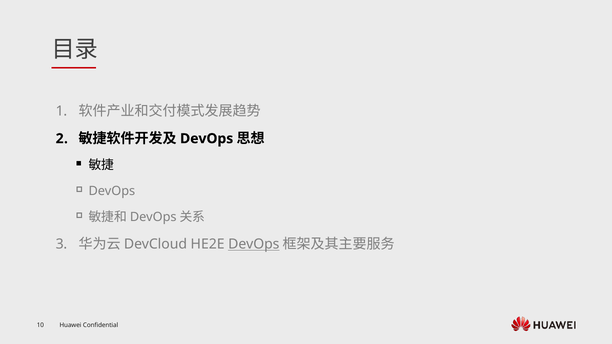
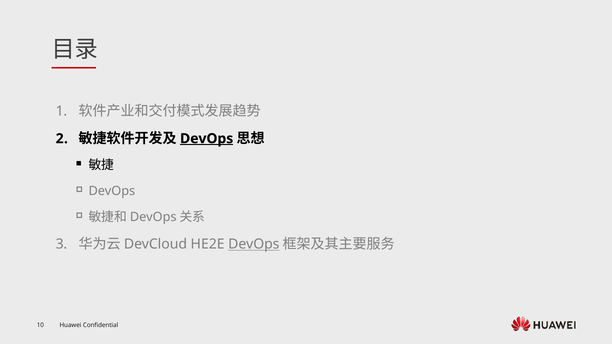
DevOps at (207, 139) underline: none -> present
